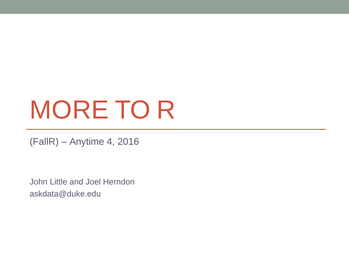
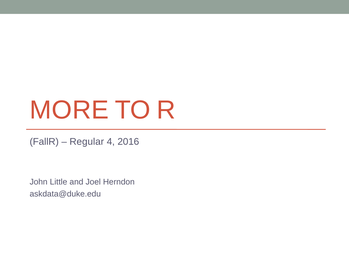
Anytime: Anytime -> Regular
